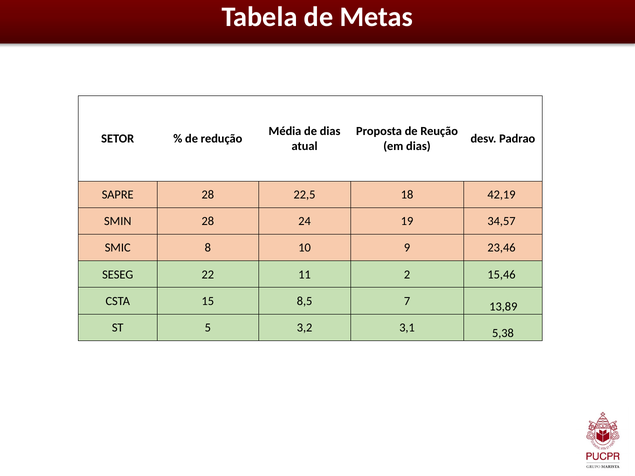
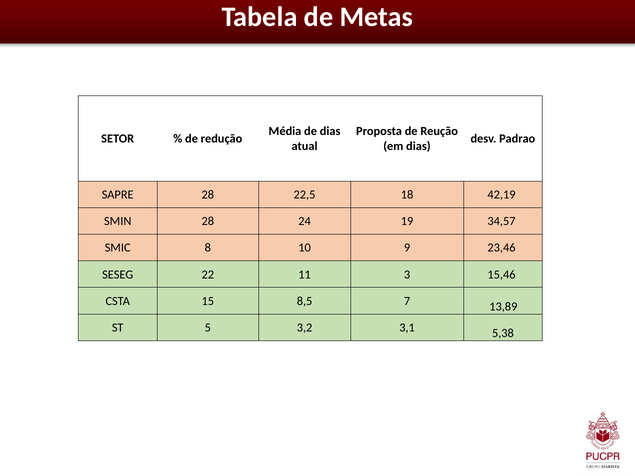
2: 2 -> 3
